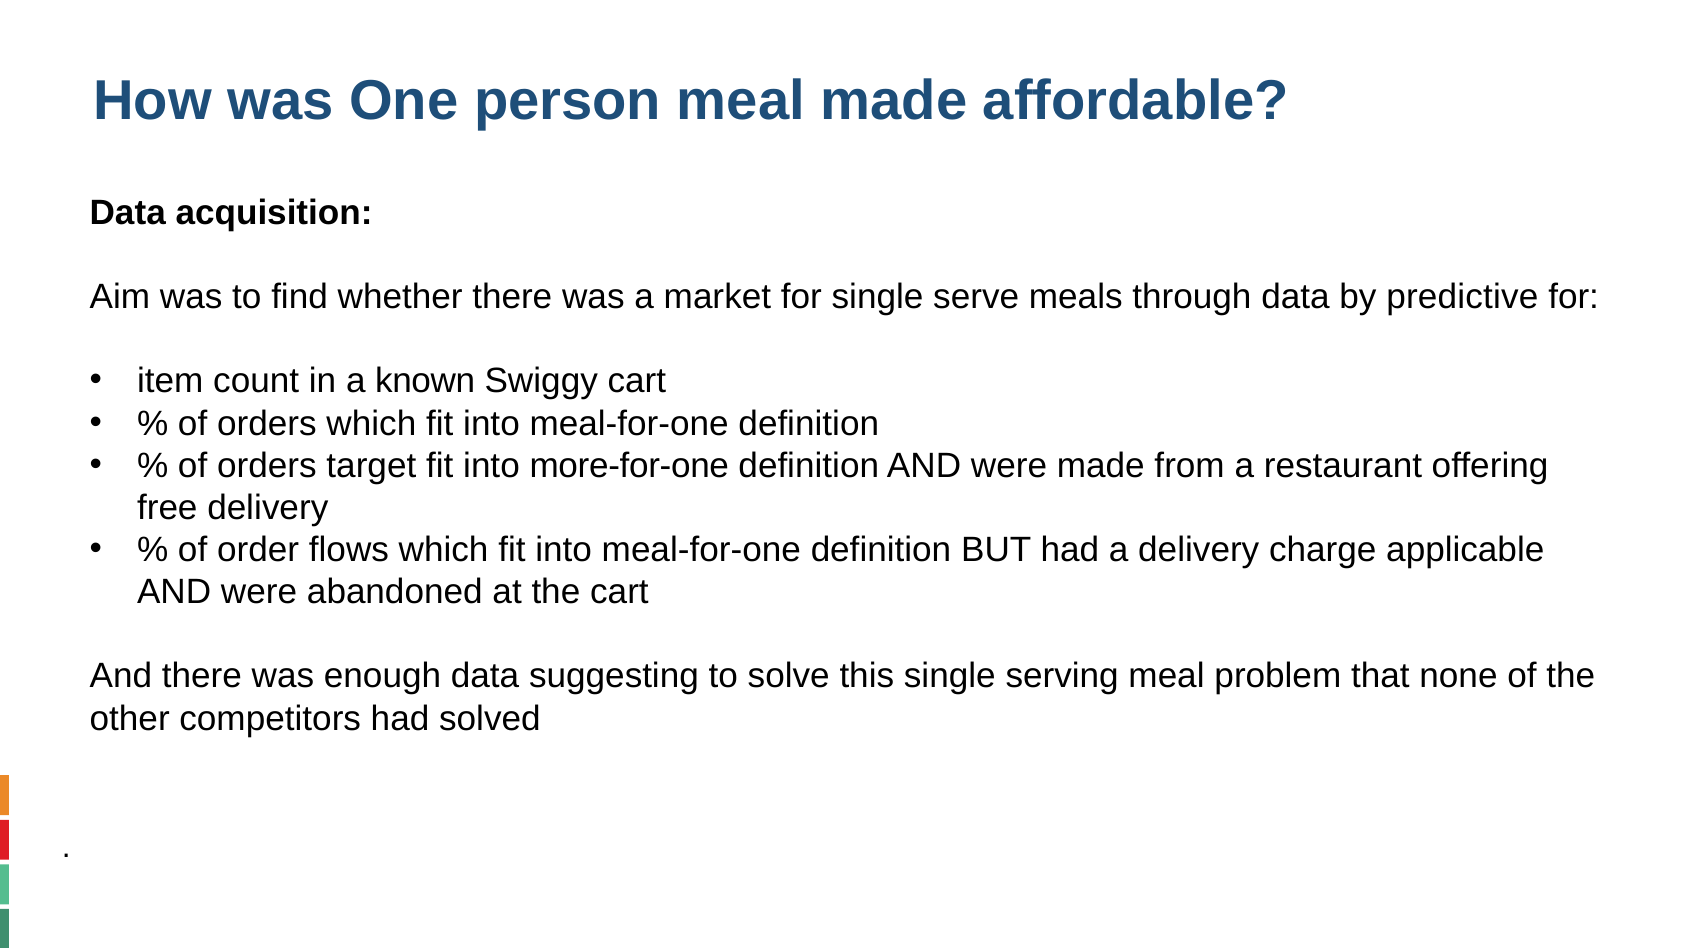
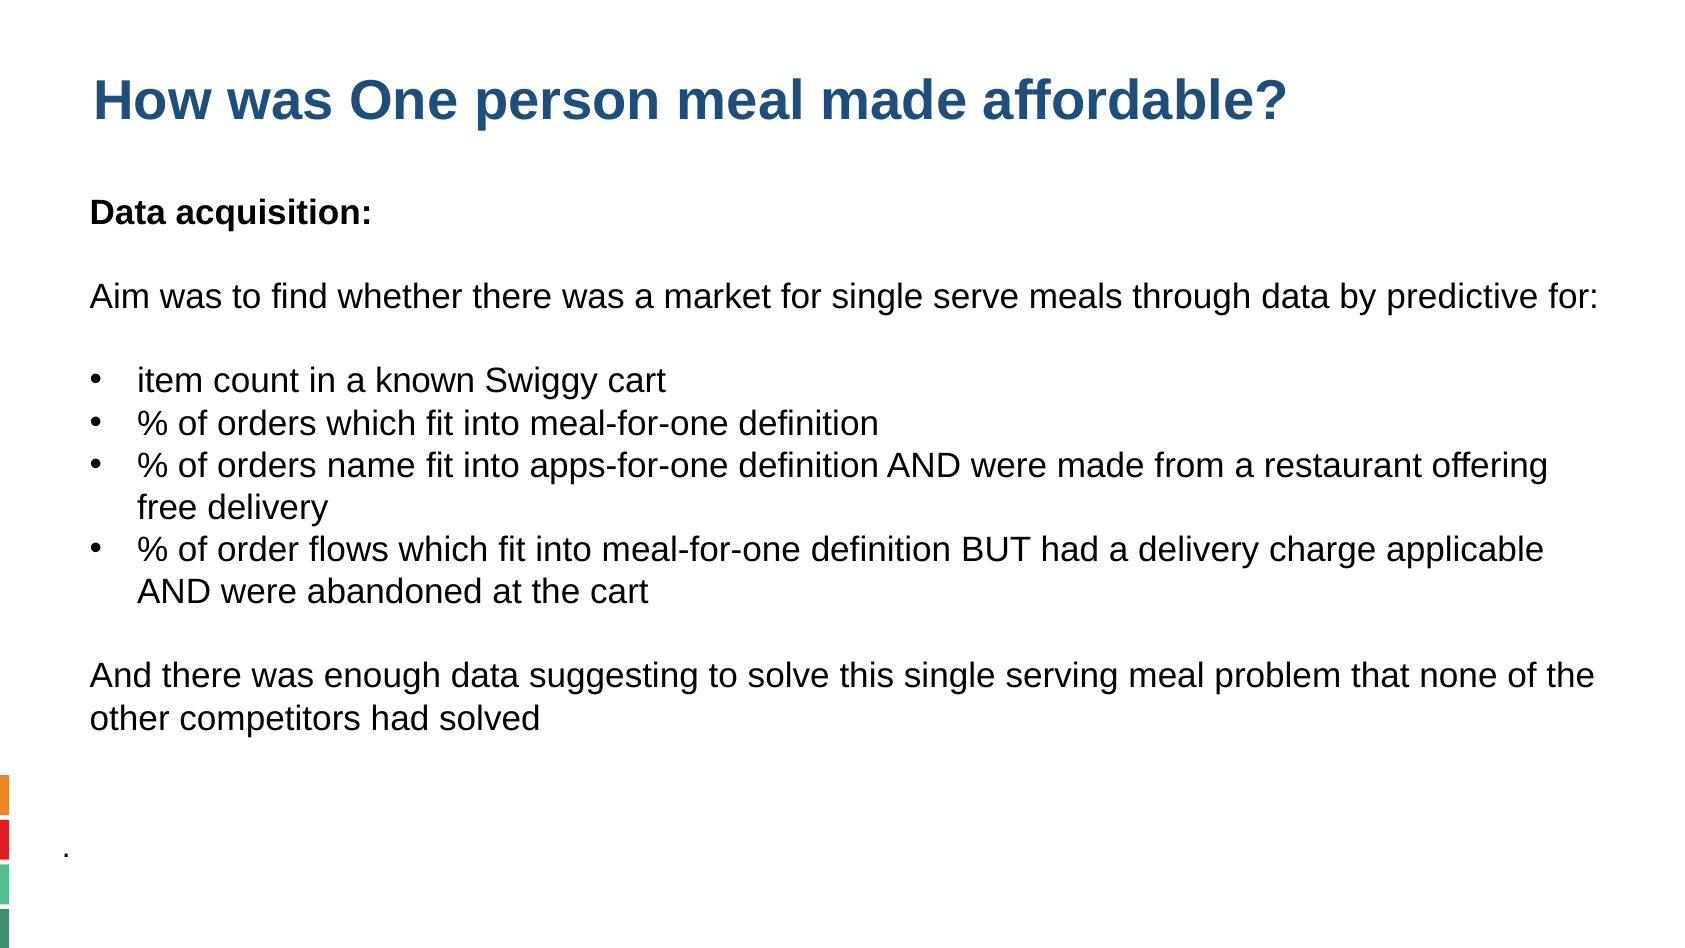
target: target -> name
more-for-one: more-for-one -> apps-for-one
